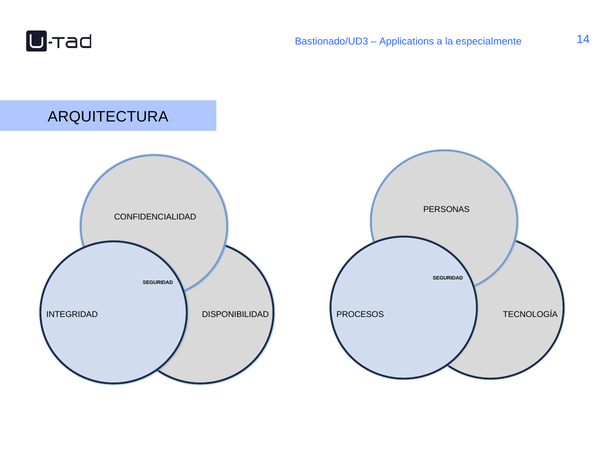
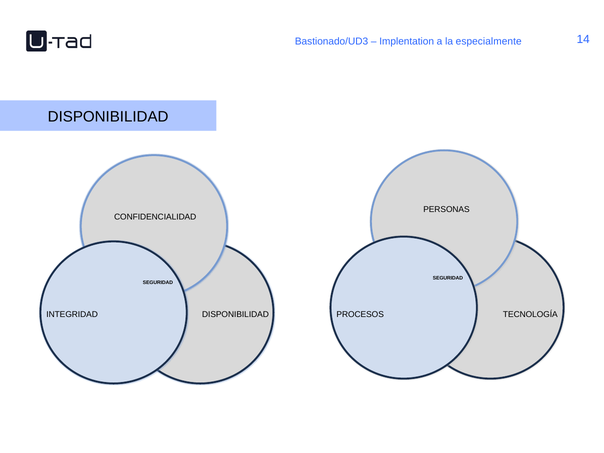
Applications: Applications -> Implentation
ARQUITECTURA at (108, 117): ARQUITECTURA -> DISPONIBILIDAD
